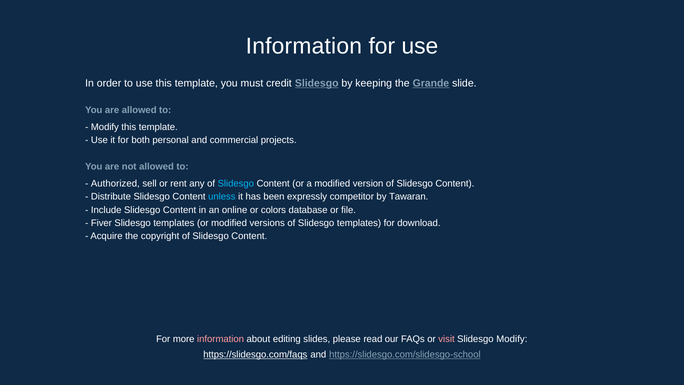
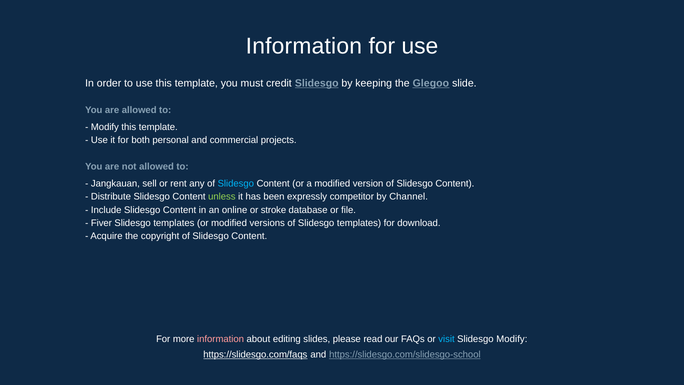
Grande: Grande -> Glegoo
Authorized: Authorized -> Jangkauan
unless colour: light blue -> light green
Tawaran: Tawaran -> Channel
colors: colors -> stroke
visit colour: pink -> light blue
